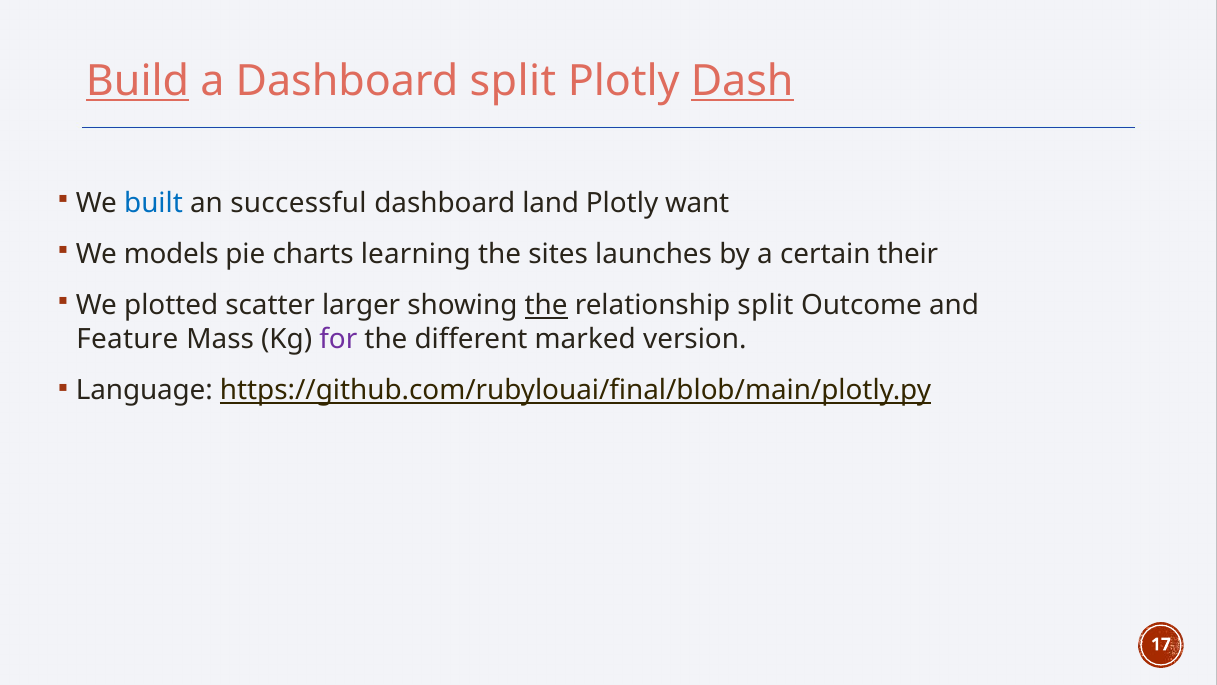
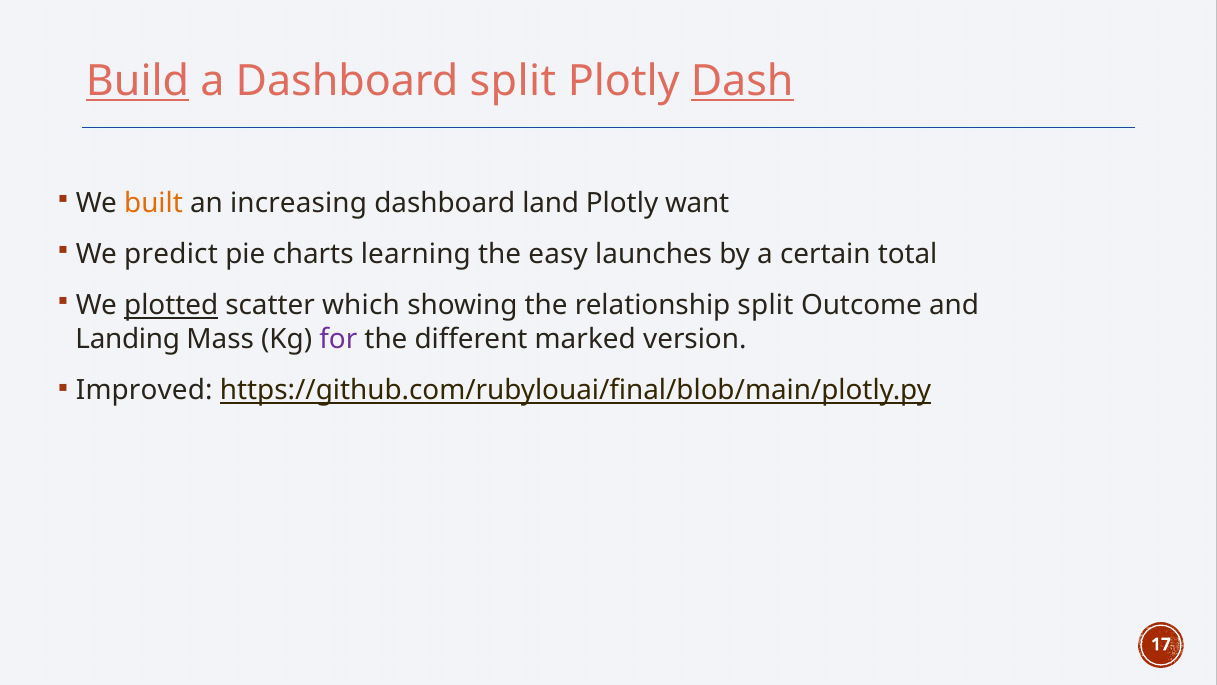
built colour: blue -> orange
successful: successful -> increasing
models: models -> predict
sites: sites -> easy
their: their -> total
plotted underline: none -> present
larger: larger -> which
the at (546, 306) underline: present -> none
Feature: Feature -> Landing
Language: Language -> Improved
